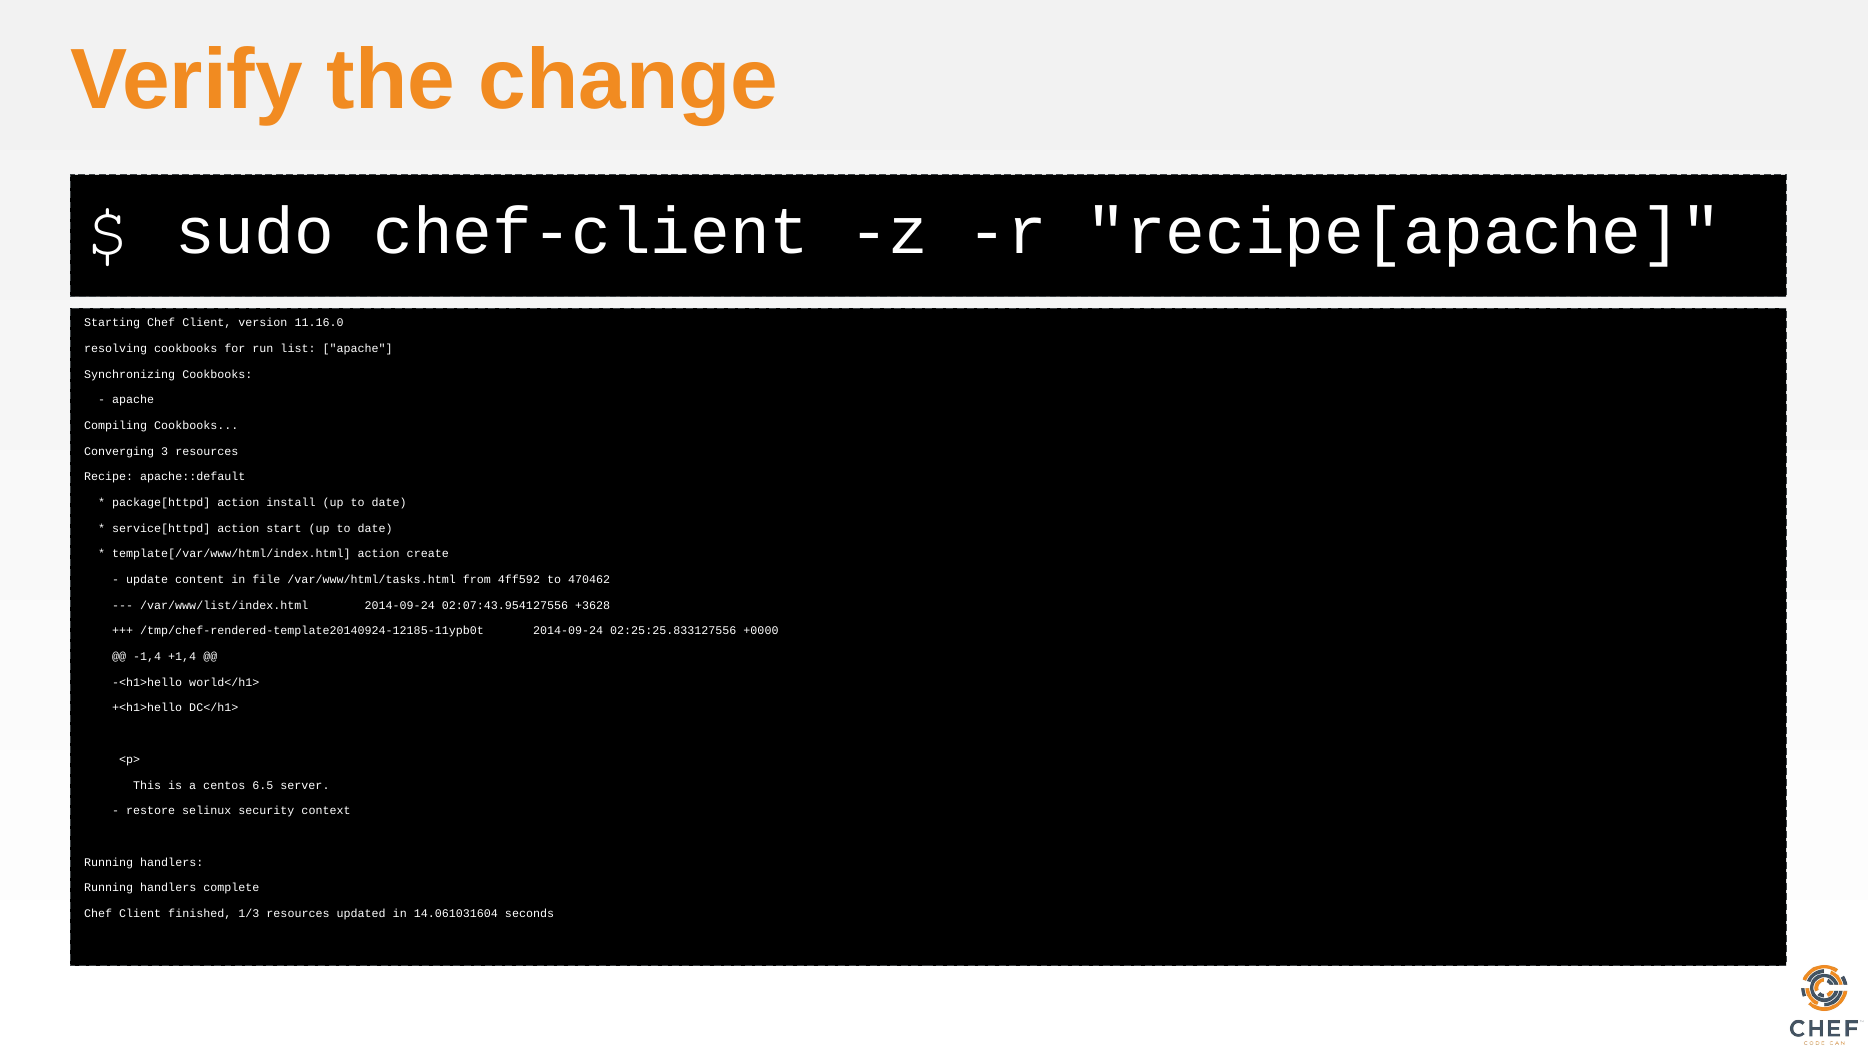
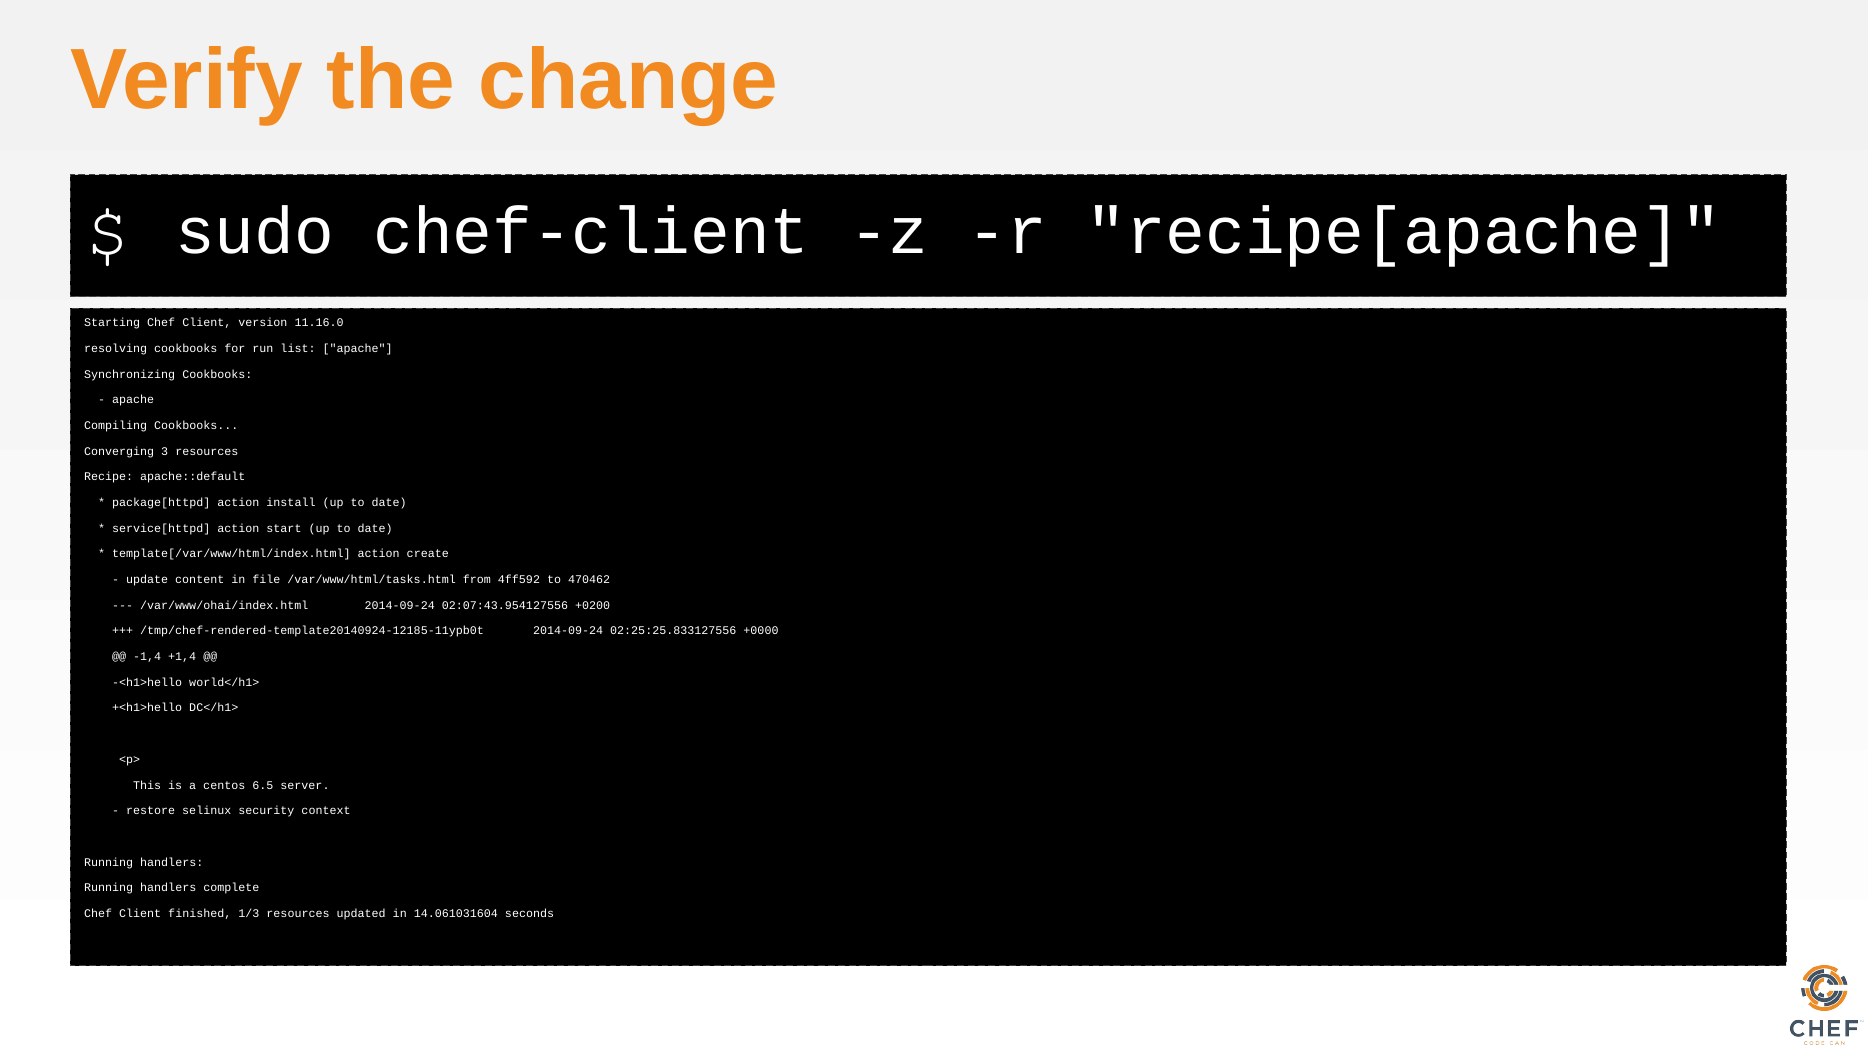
/var/www/list/index.html: /var/www/list/index.html -> /var/www/ohai/index.html
+3628: +3628 -> +0200
